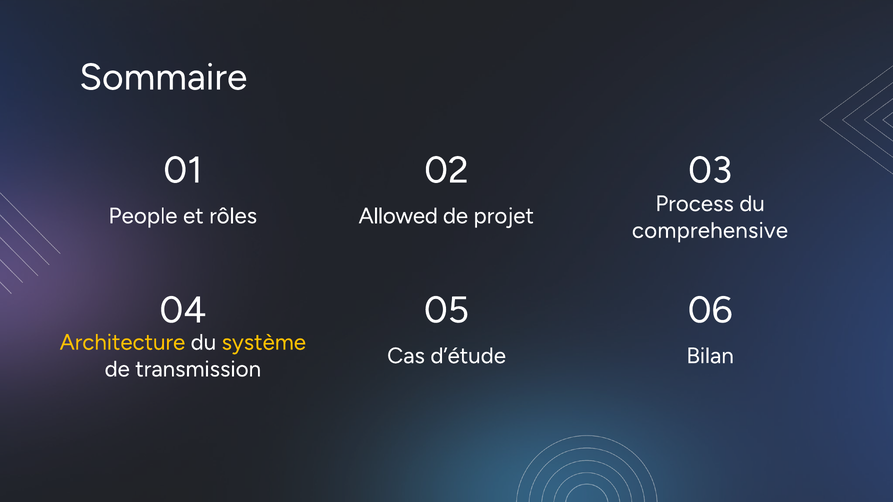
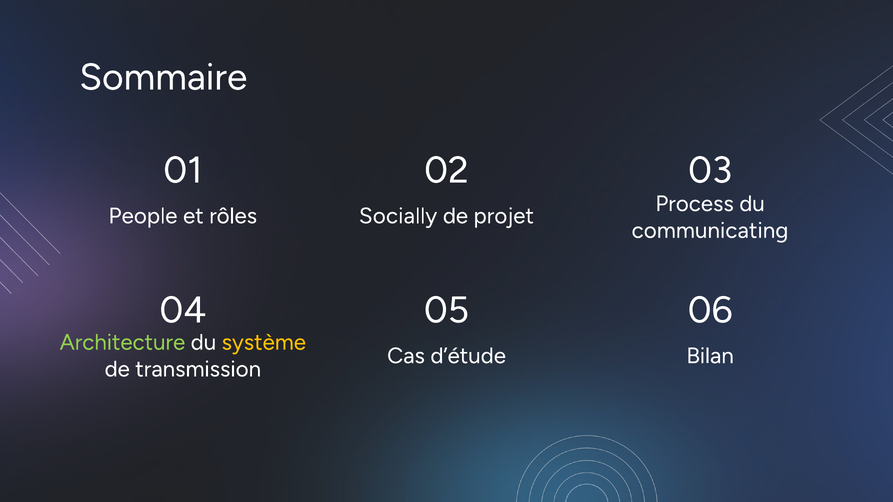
Allowed: Allowed -> Socially
comprehensive: comprehensive -> communicating
Architecture colour: yellow -> light green
